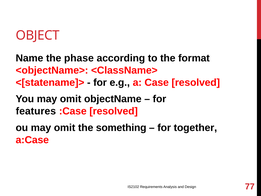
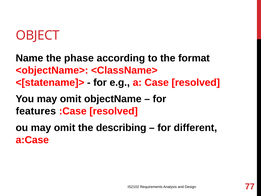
something: something -> describing
together: together -> different
